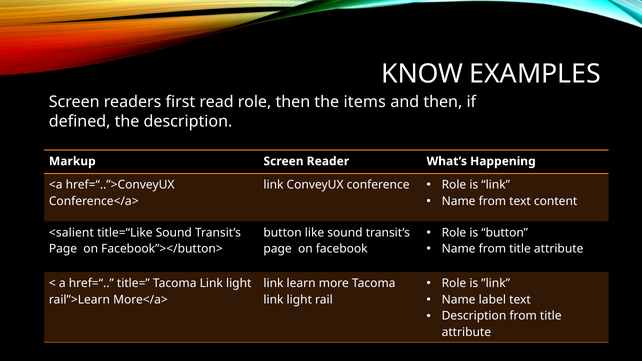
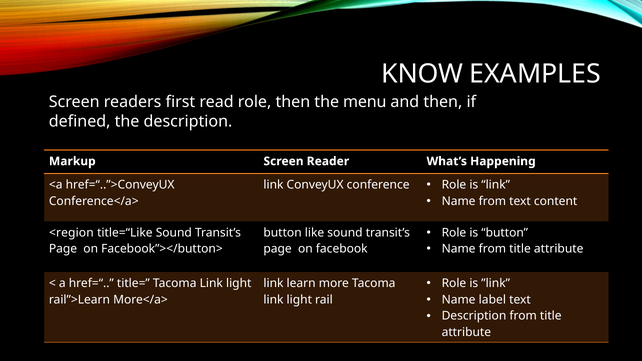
items: items -> menu
<salient: <salient -> <region
